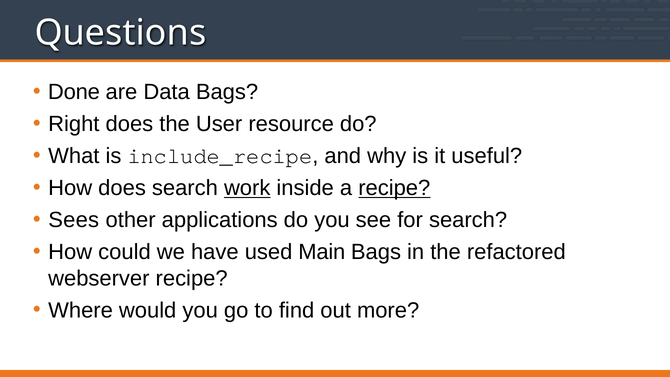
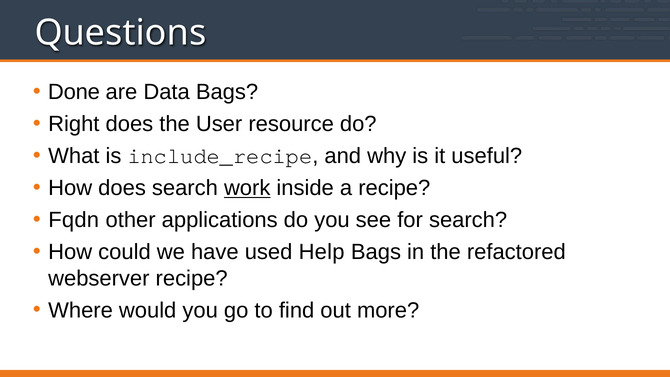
recipe at (394, 188) underline: present -> none
Sees: Sees -> Fqdn
Main: Main -> Help
